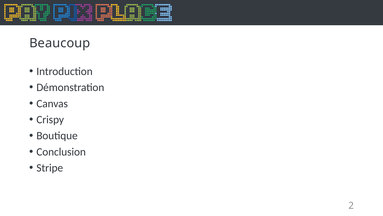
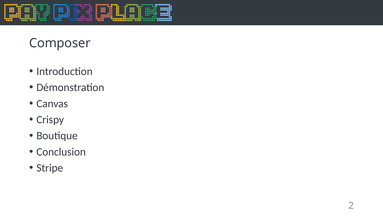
Beaucoup: Beaucoup -> Composer
